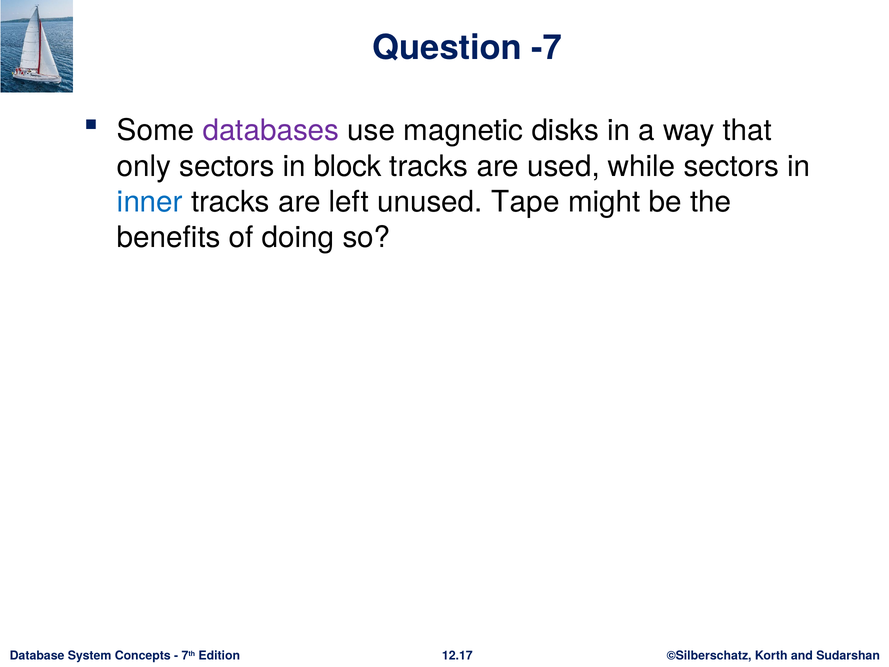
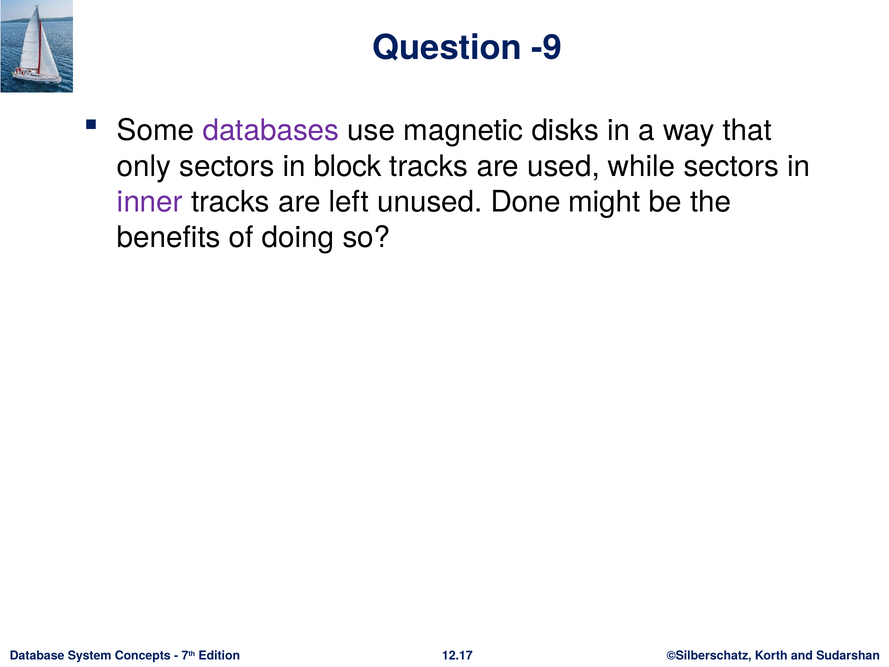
-7: -7 -> -9
inner colour: blue -> purple
Tape: Tape -> Done
